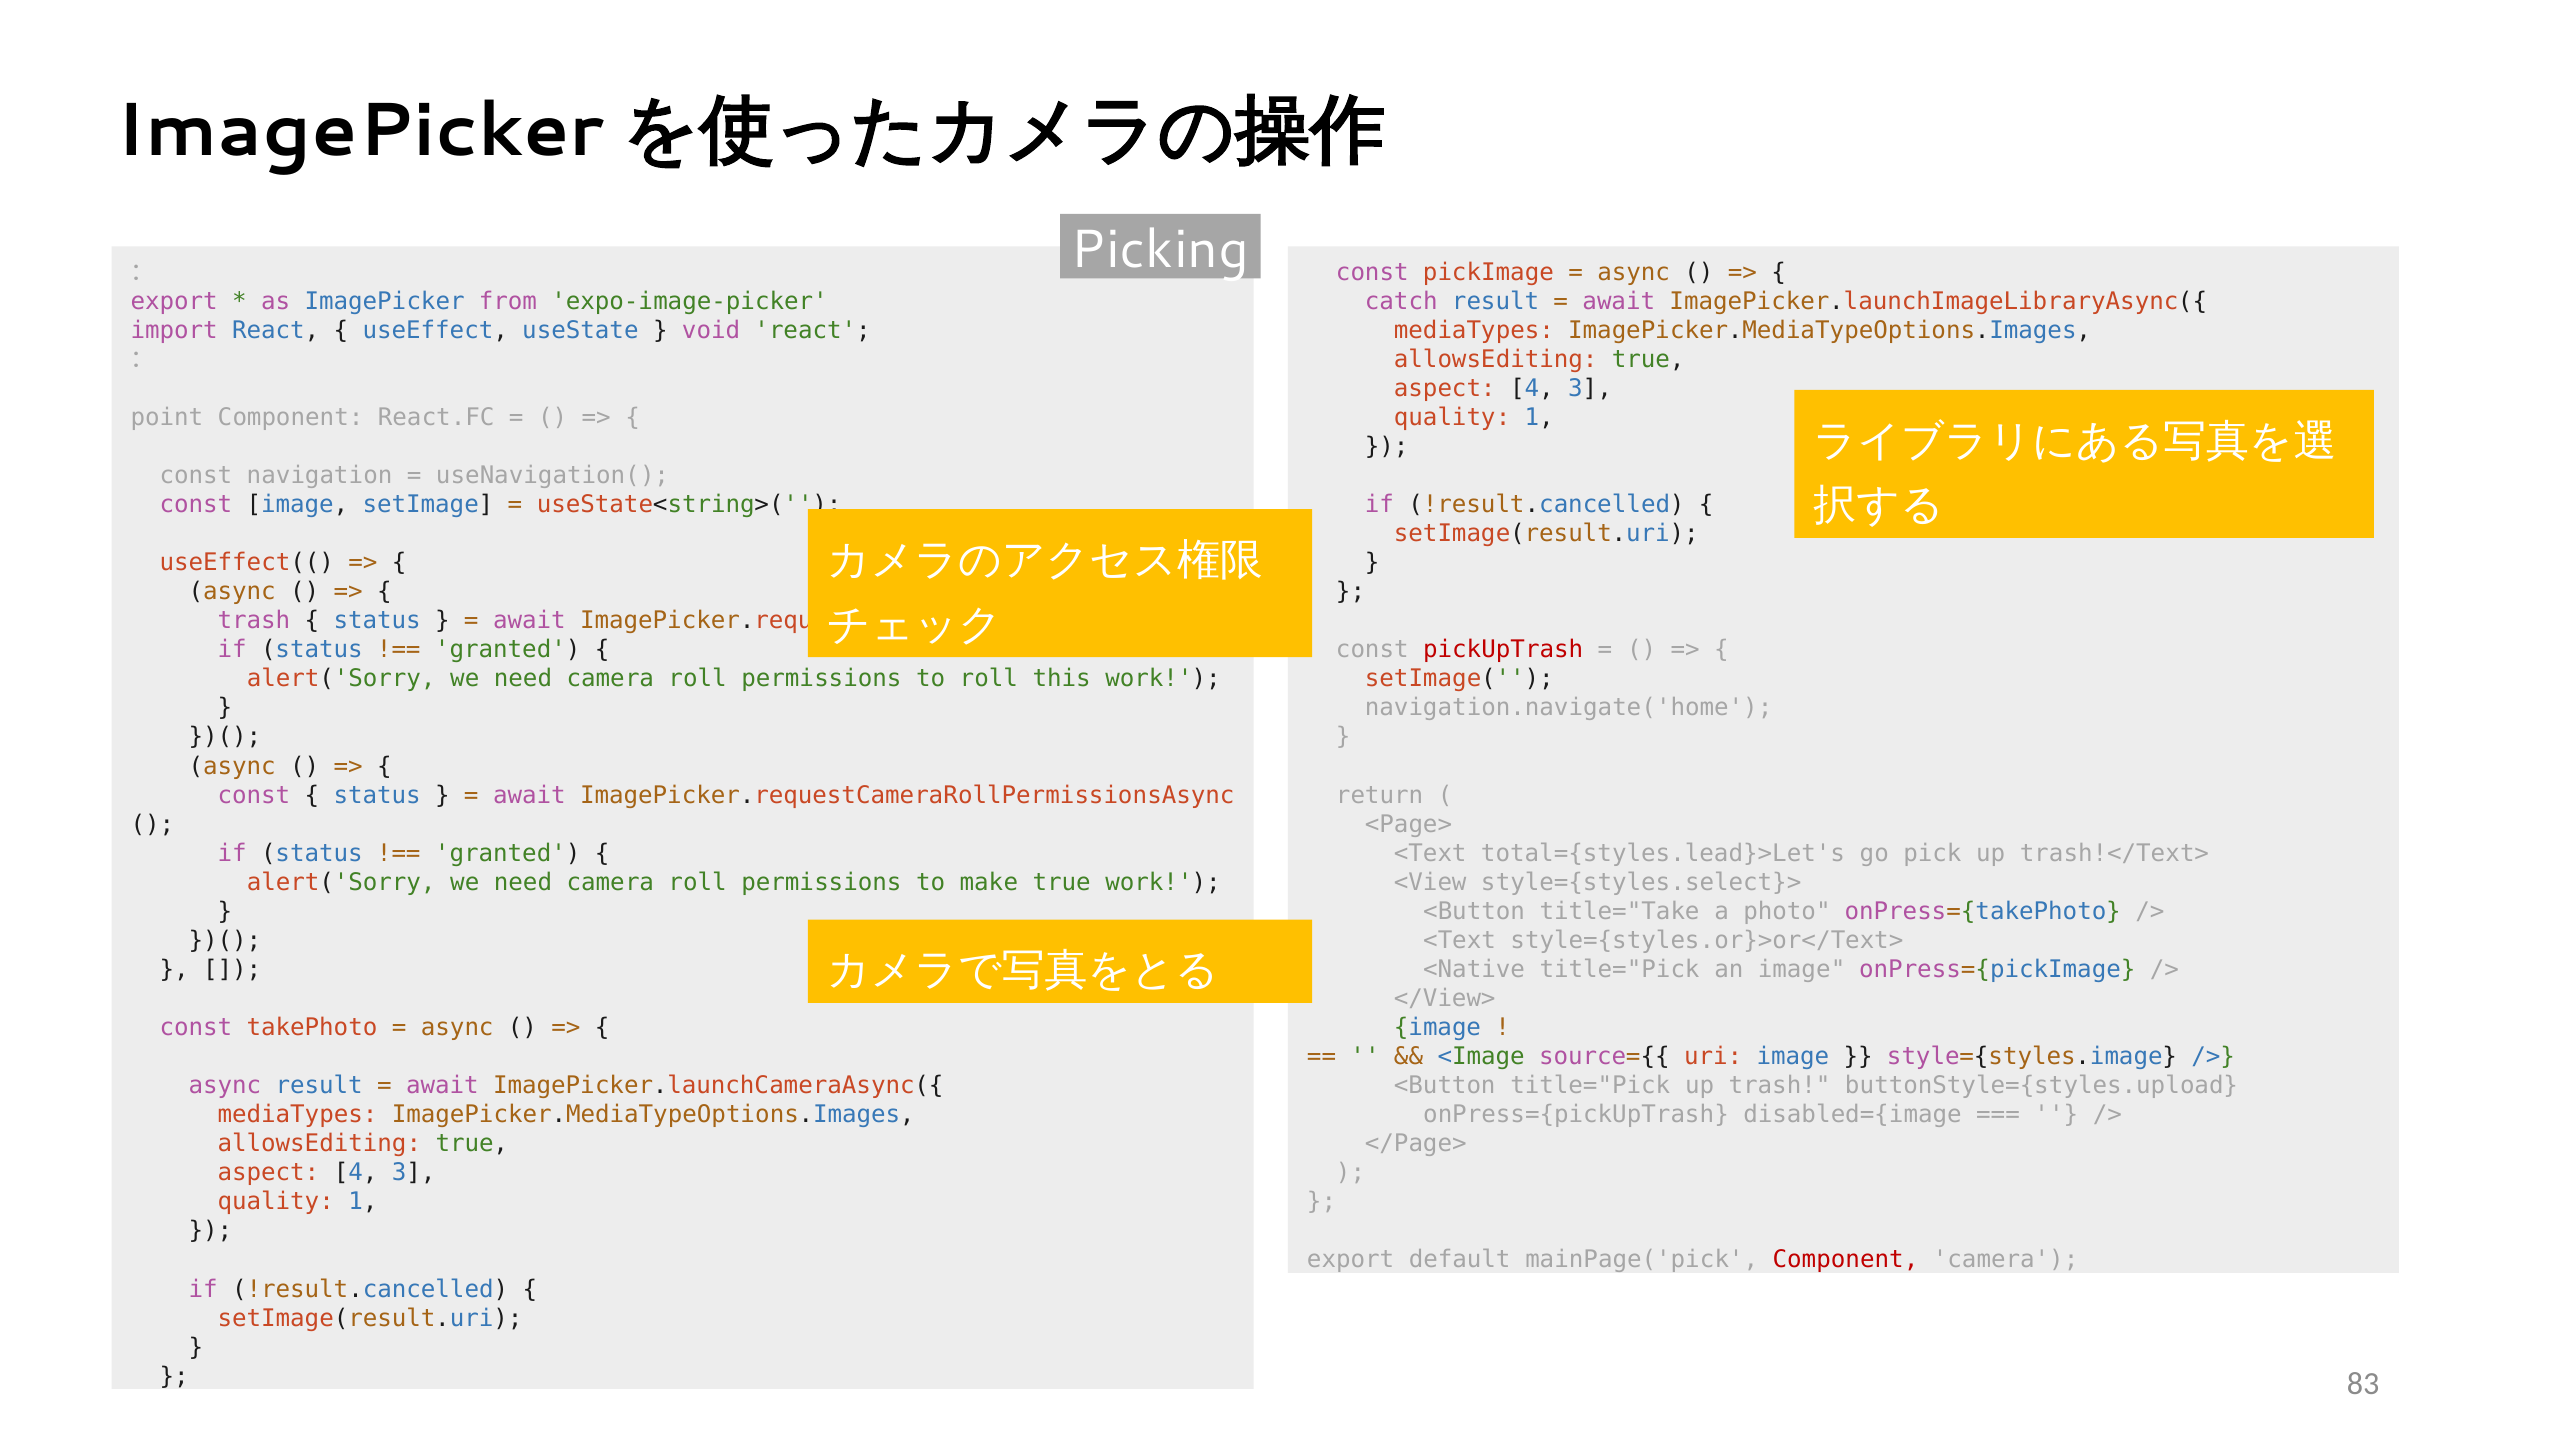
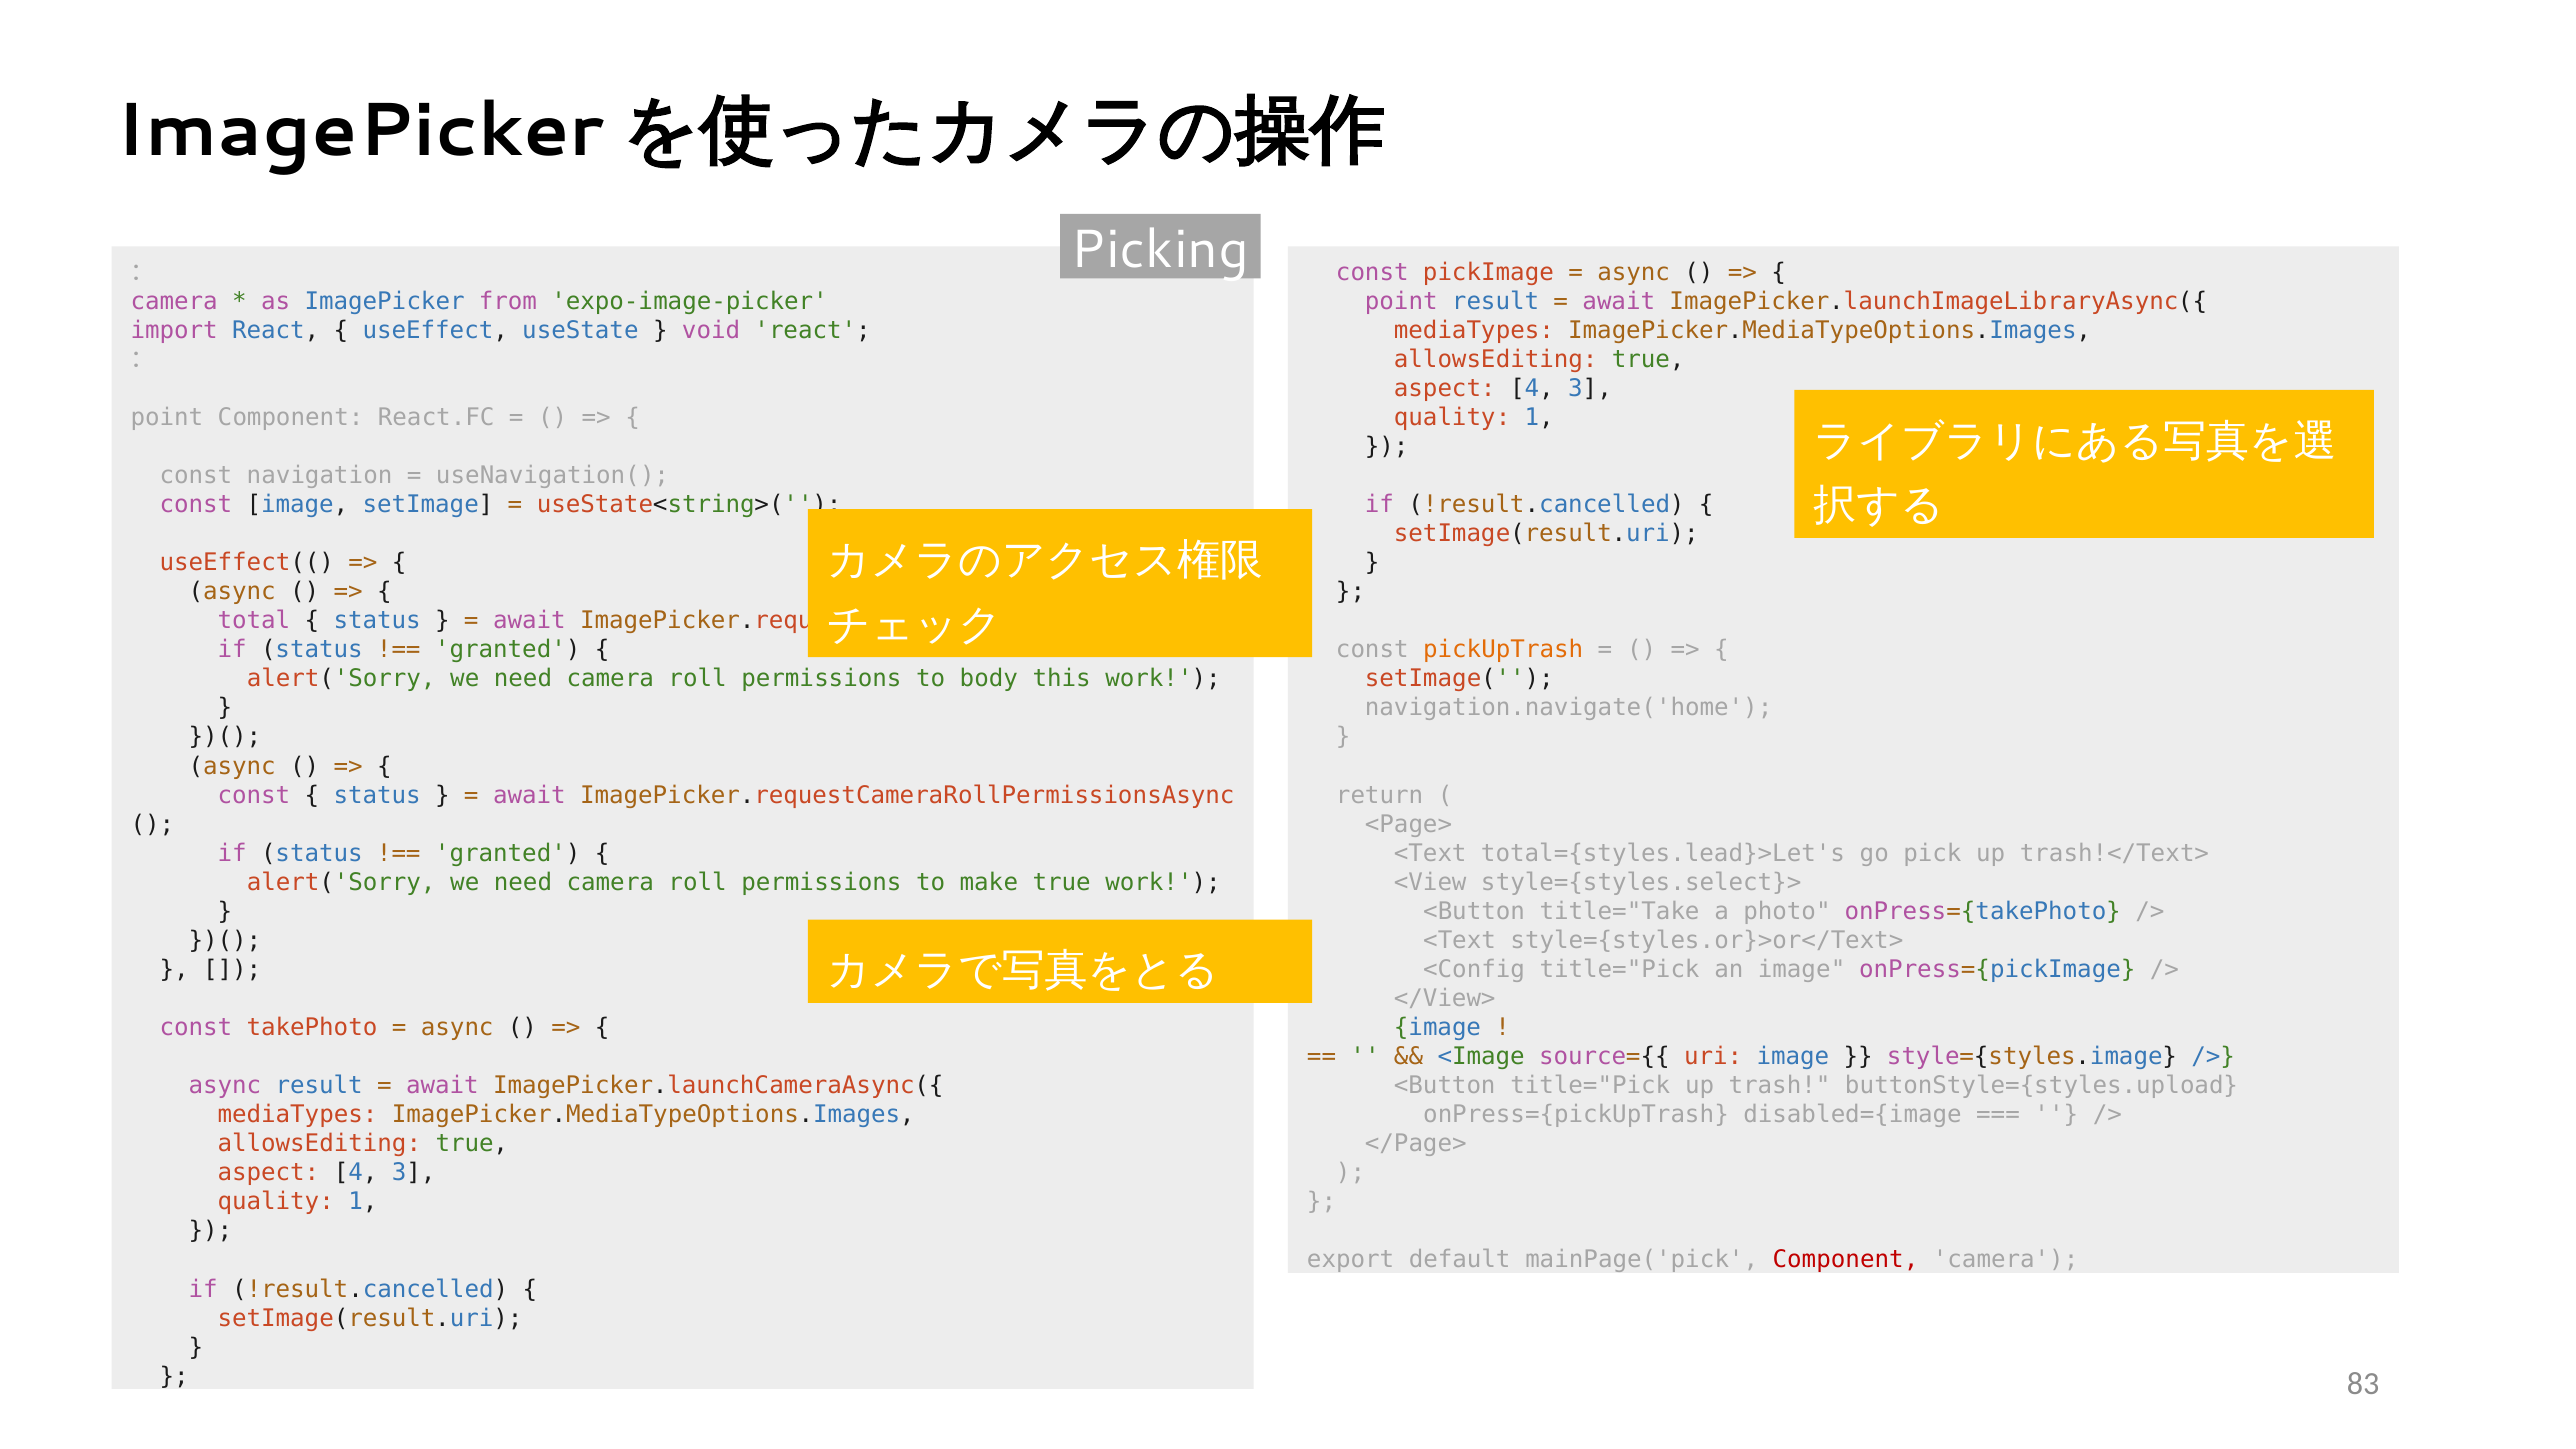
export at (174, 301): export -> camera
catch at (1401, 301): catch -> point
trash at (254, 621): trash -> total
pickUpTrash colour: red -> orange
to roll: roll -> body
<Native: <Native -> <Config
